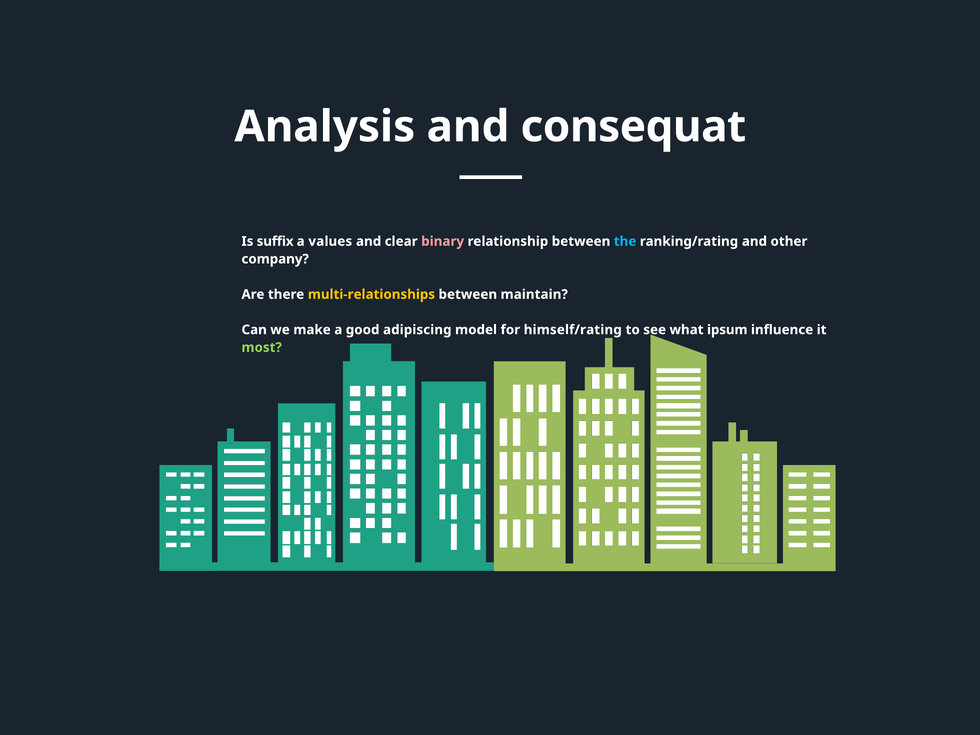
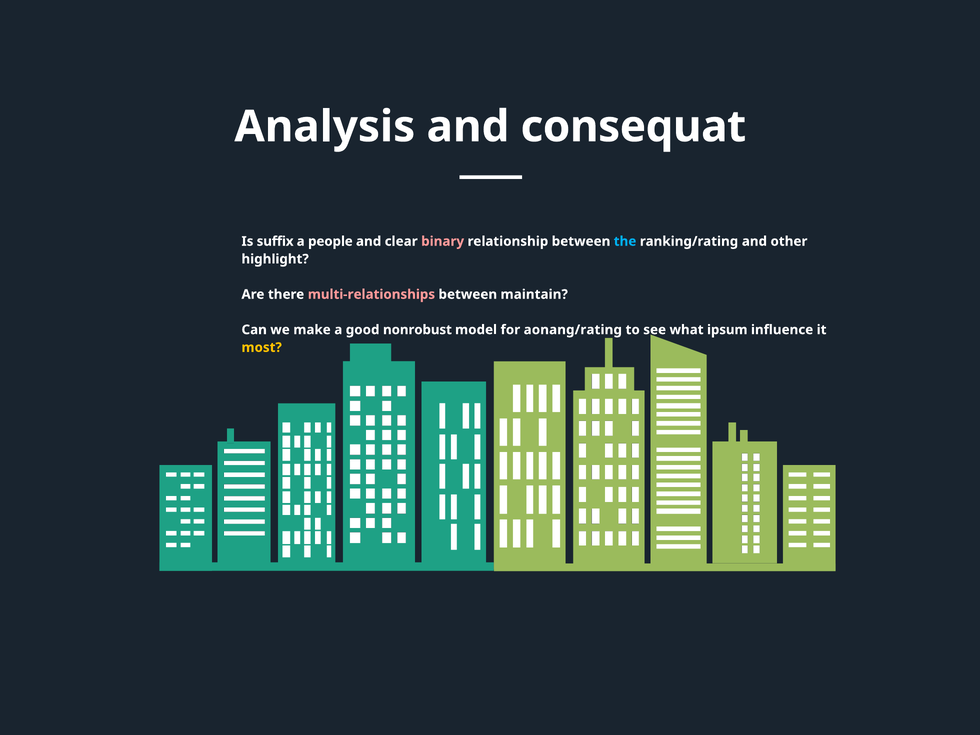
values: values -> people
company: company -> highlight
multi-relationships colour: yellow -> pink
adipiscing: adipiscing -> nonrobust
himself/rating: himself/rating -> aonang/rating
most colour: light green -> yellow
